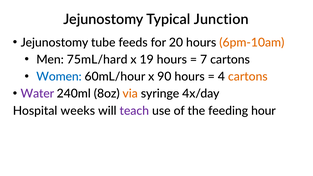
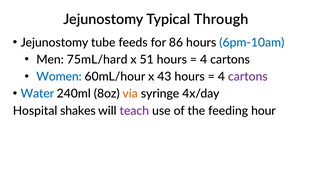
Junction: Junction -> Through
20: 20 -> 86
6pm-10am colour: orange -> blue
19: 19 -> 51
7 at (204, 60): 7 -> 4
90: 90 -> 43
cartons at (248, 77) colour: orange -> purple
Water colour: purple -> blue
weeks: weeks -> shakes
